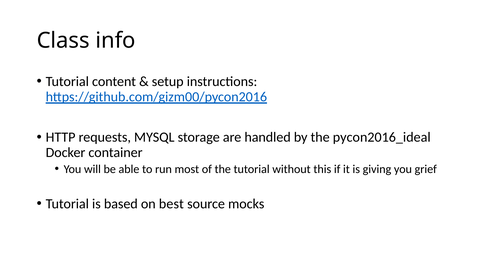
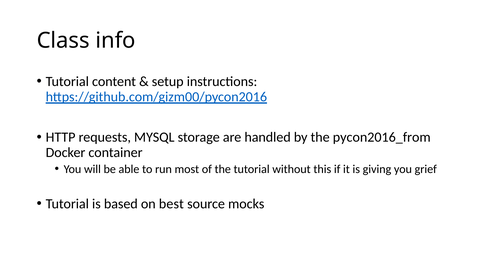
pycon2016_ideal: pycon2016_ideal -> pycon2016_from
